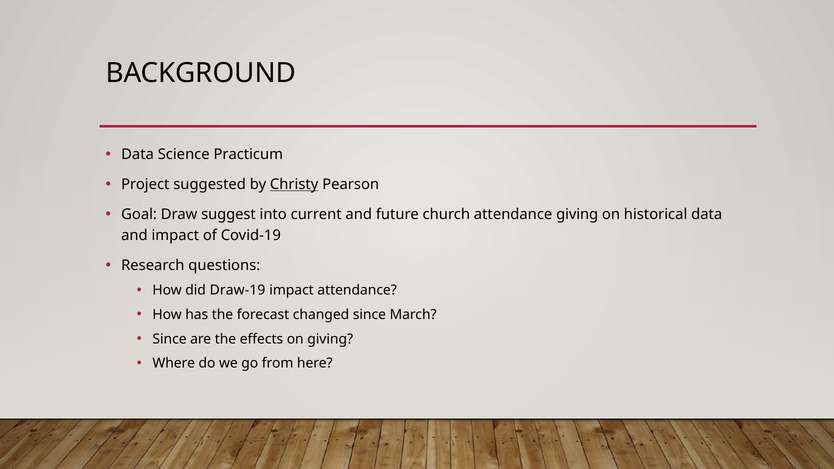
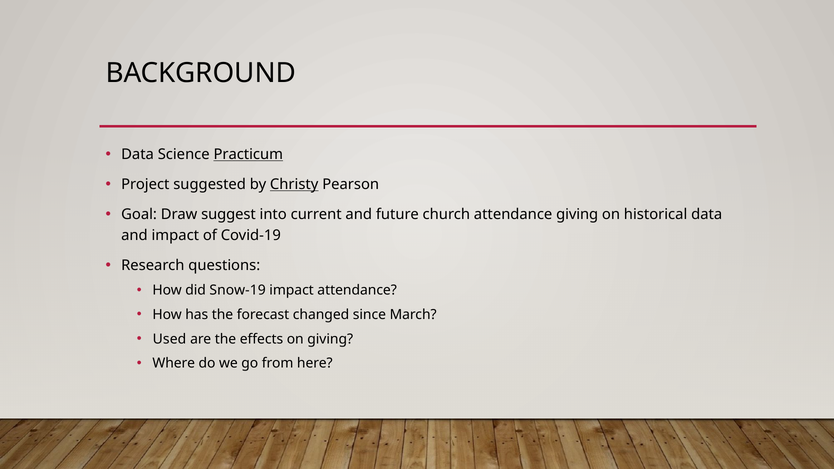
Practicum underline: none -> present
Draw-19: Draw-19 -> Snow-19
Since at (170, 339): Since -> Used
